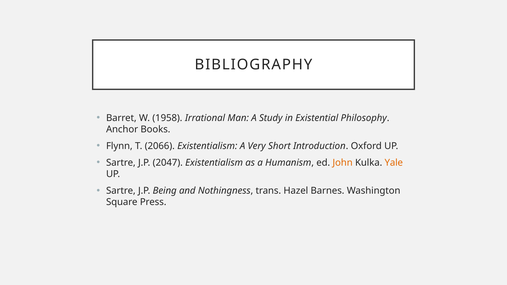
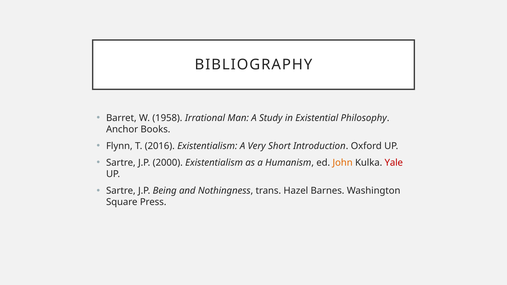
2066: 2066 -> 2016
2047: 2047 -> 2000
Yale colour: orange -> red
